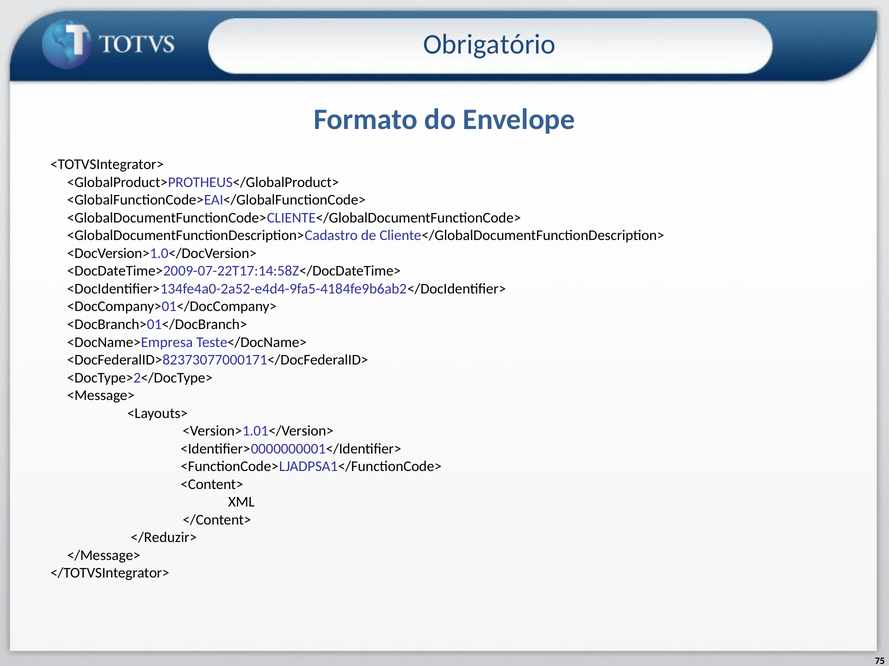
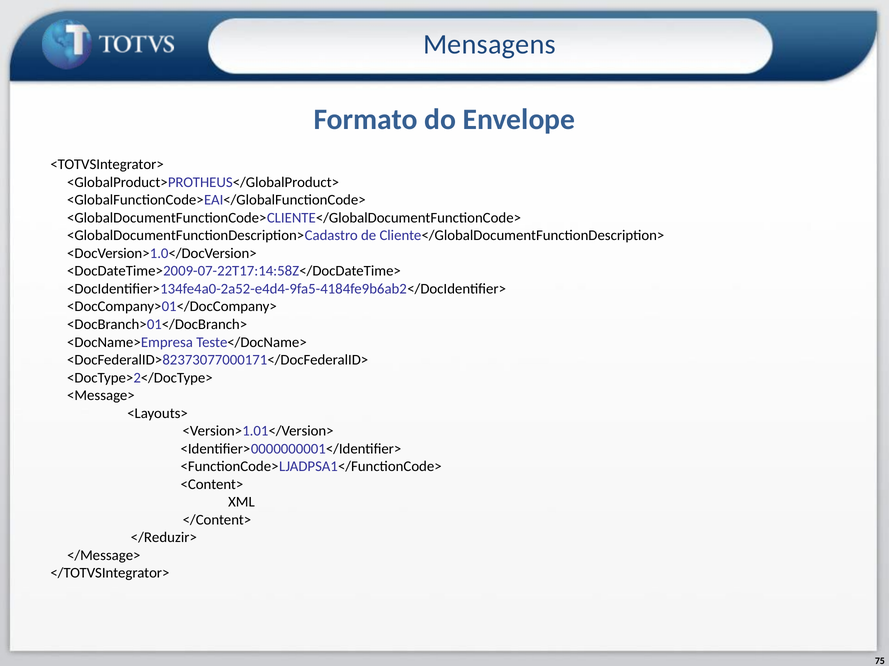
Obrigatório: Obrigatório -> Mensagens
